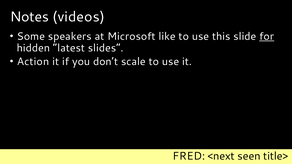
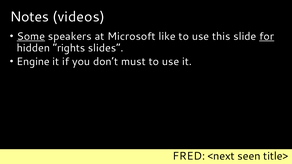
Some underline: none -> present
latest: latest -> rights
Action: Action -> Engine
scale: scale -> must
